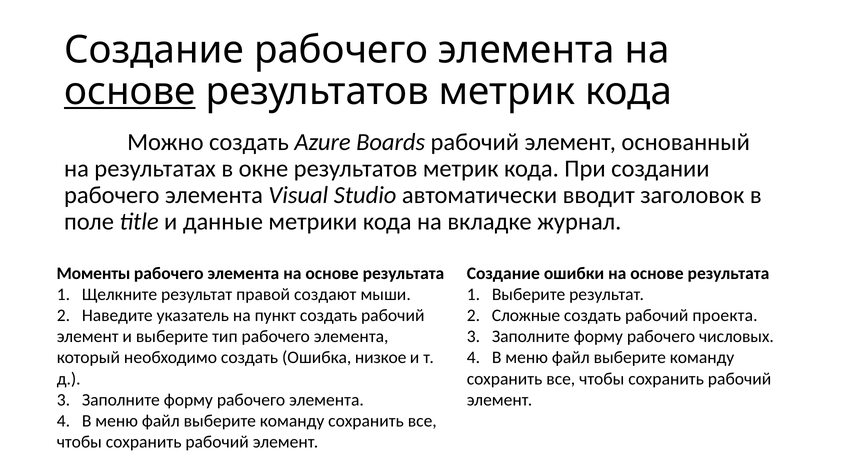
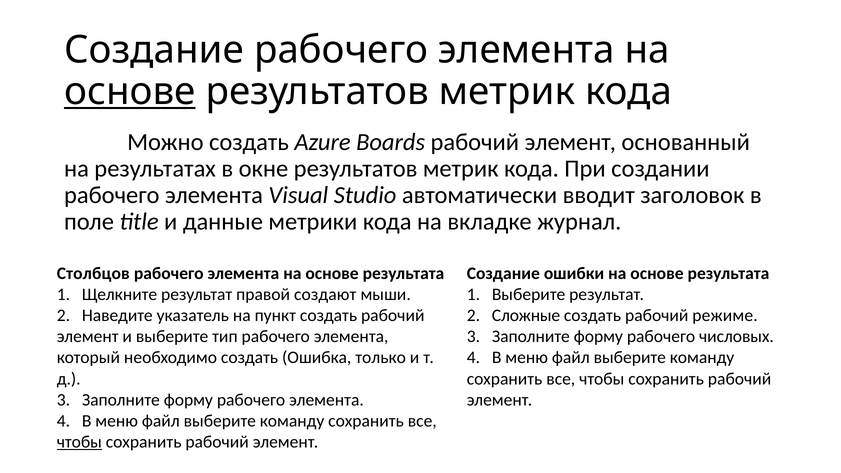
Моменты: Моменты -> Столбцов
проекта: проекта -> режиме
низкое: низкое -> только
чтобы at (79, 442) underline: none -> present
